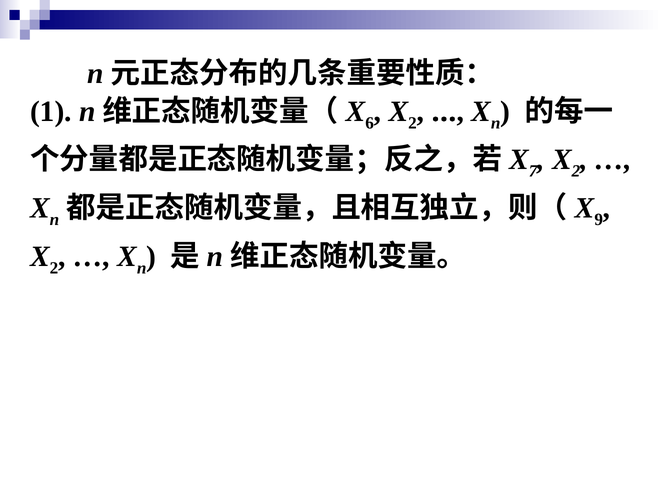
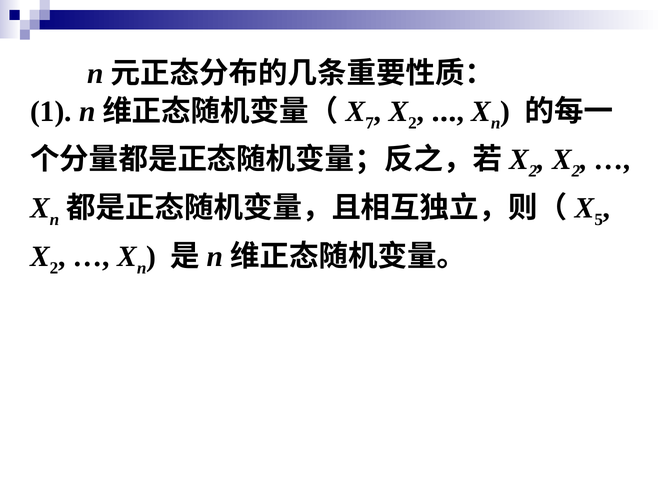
6: 6 -> 7
7 at (533, 171): 7 -> 2
9: 9 -> 5
